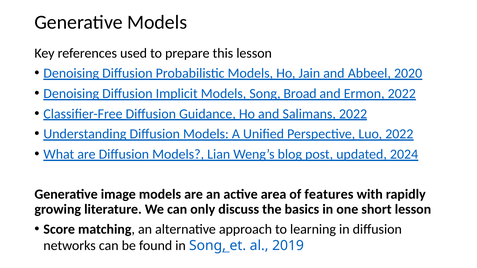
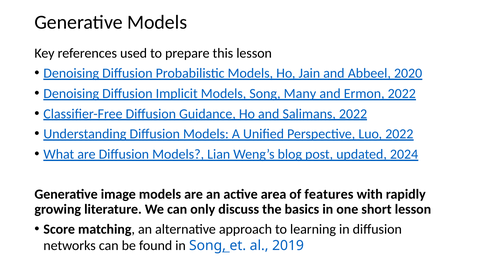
Broad: Broad -> Many
